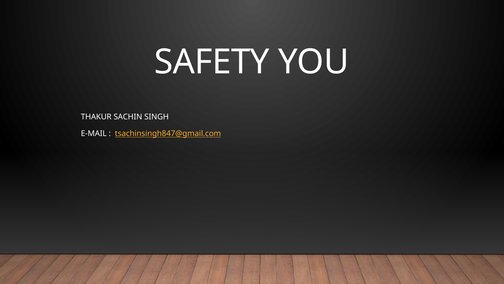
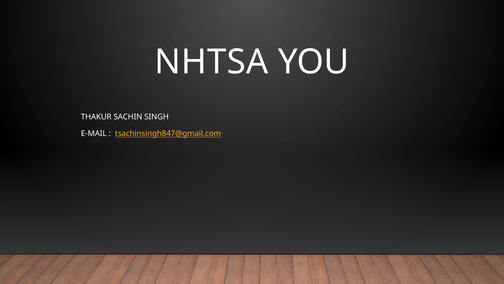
SAFETY: SAFETY -> NHTSA
